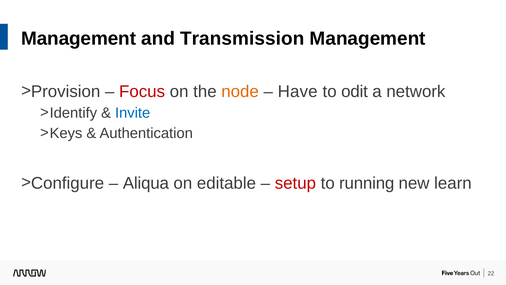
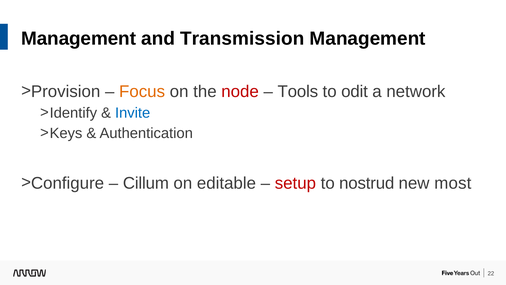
Focus colour: red -> orange
node colour: orange -> red
Have: Have -> Tools
Aliqua: Aliqua -> Cillum
running: running -> nostrud
learn: learn -> most
